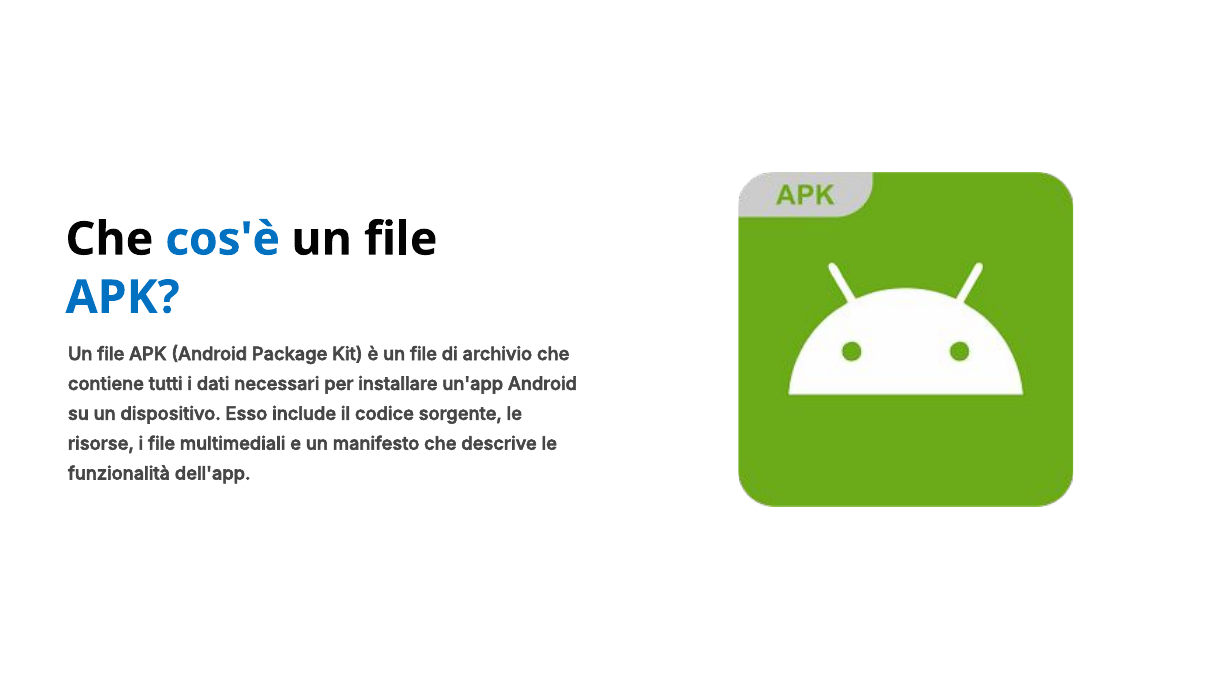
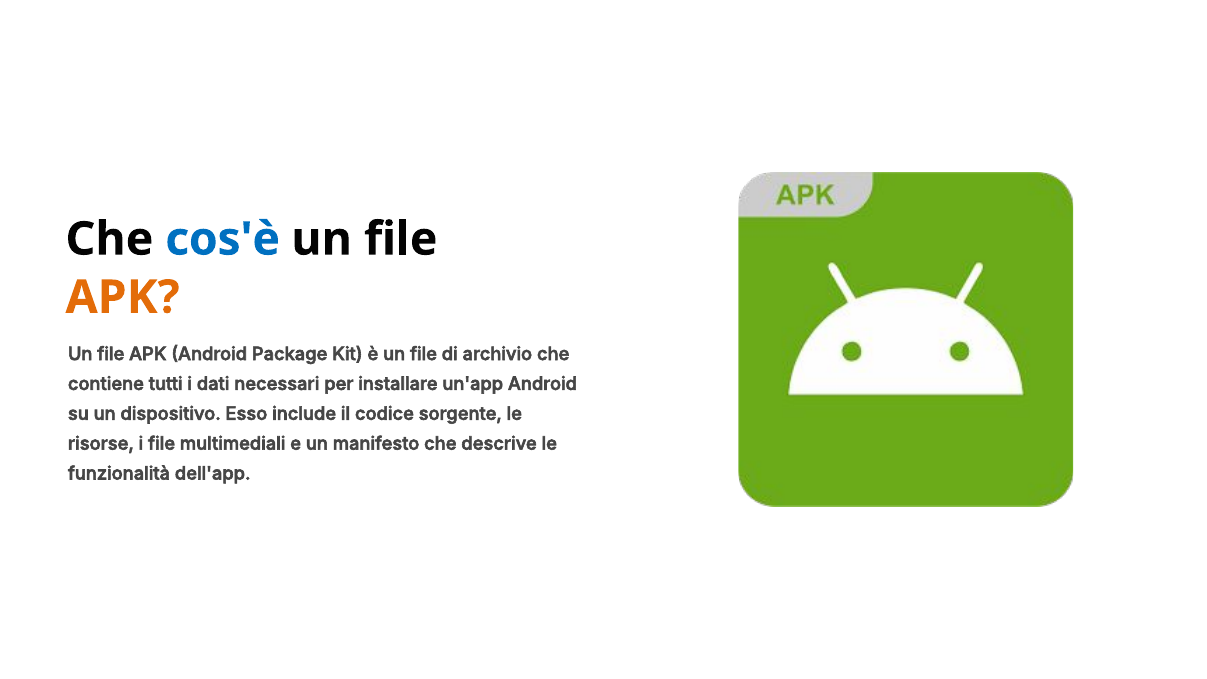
APK at (123, 297) colour: blue -> orange
